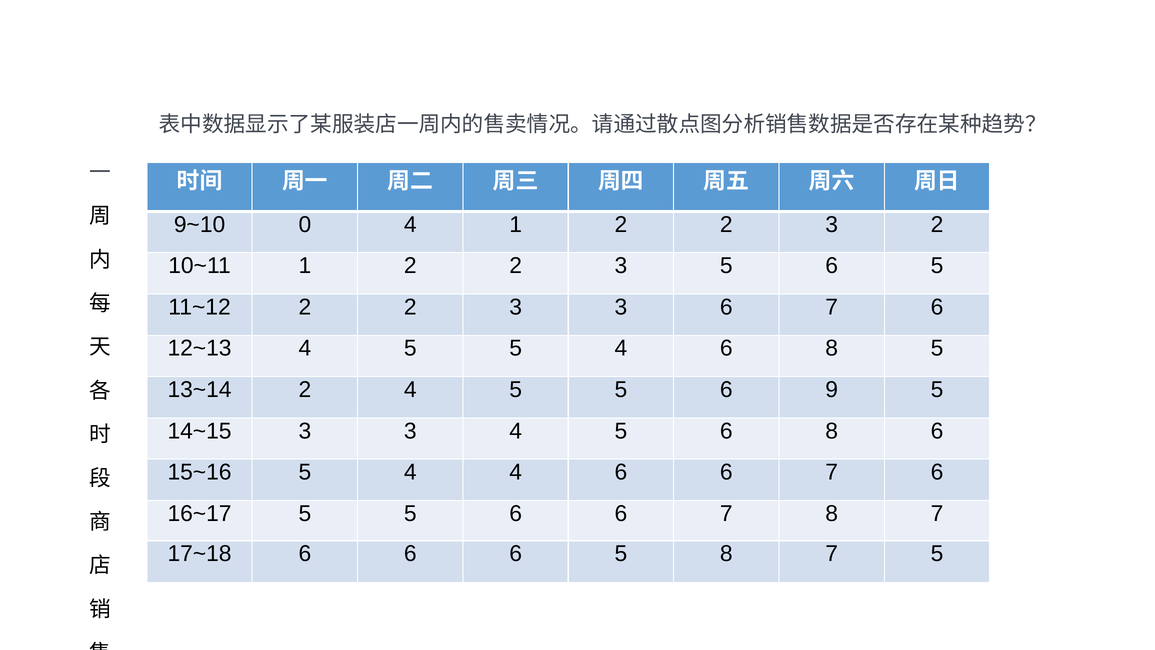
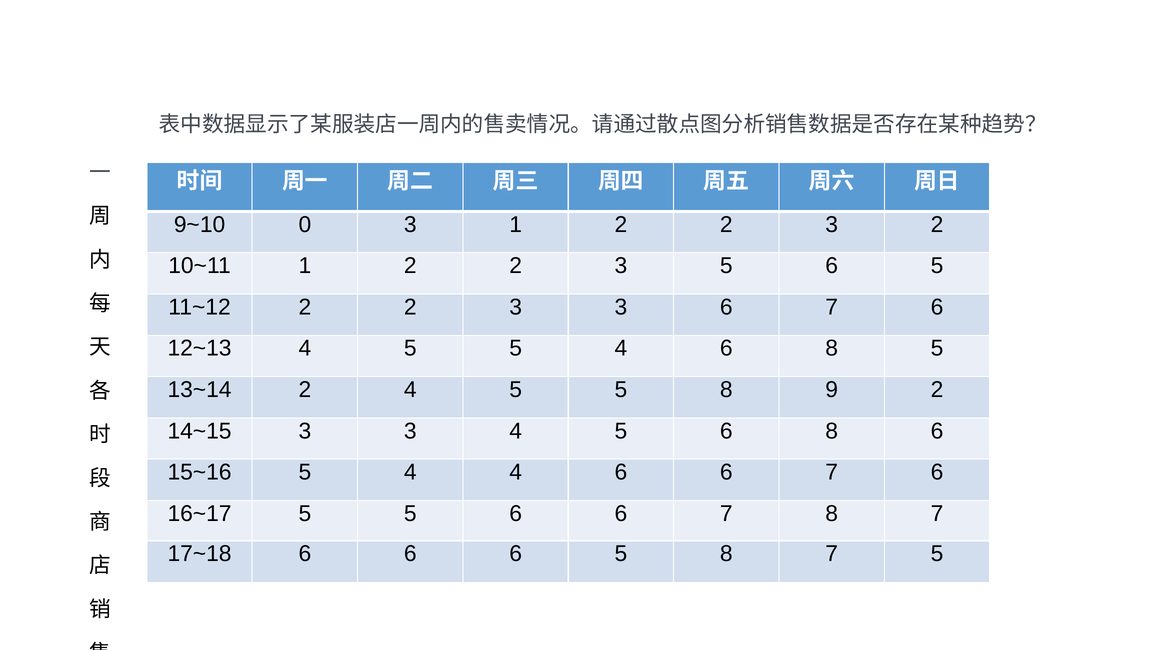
0 4: 4 -> 3
4 5 5 6: 6 -> 8
9 5: 5 -> 2
